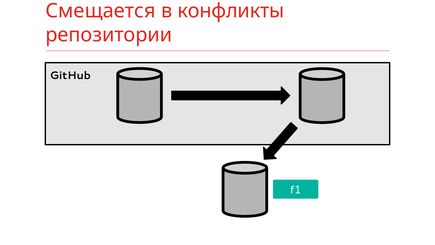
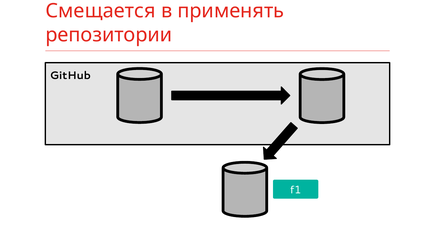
конфликты: конфликты -> применять
